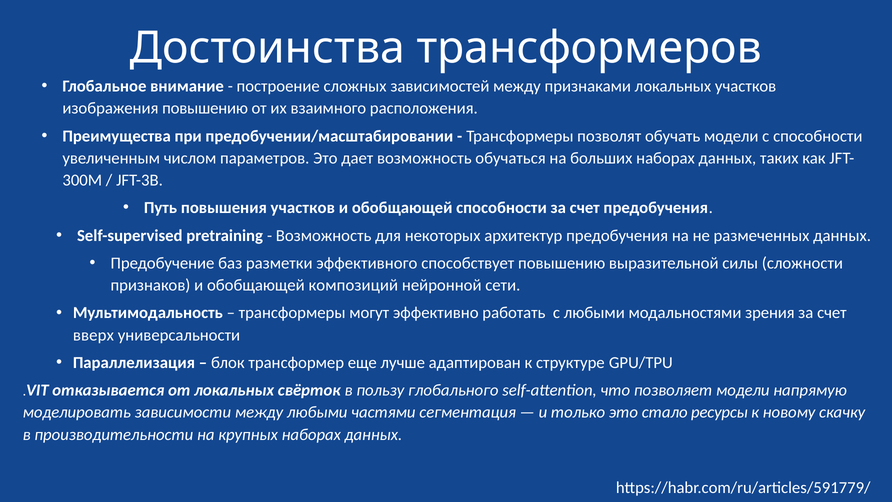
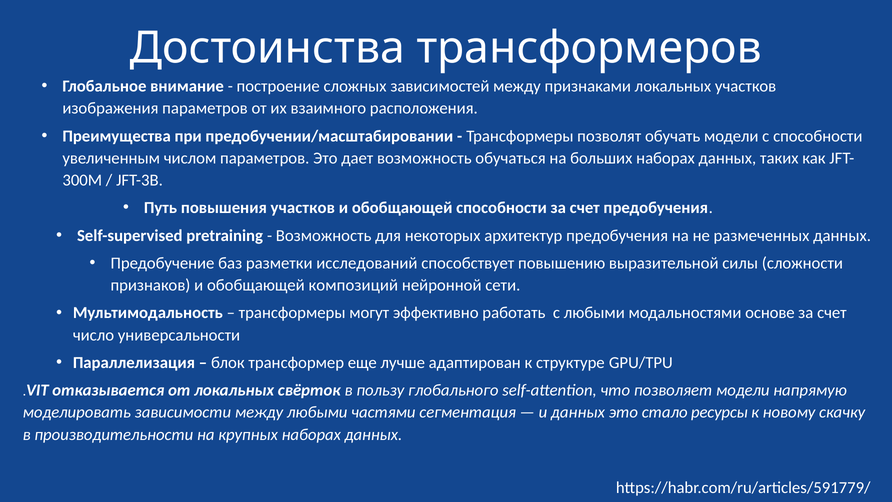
изображения повышению: повышению -> параметров
эффективного: эффективного -> исследований
зрения: зрения -> основе
вверх: вверх -> число
и только: только -> данных
